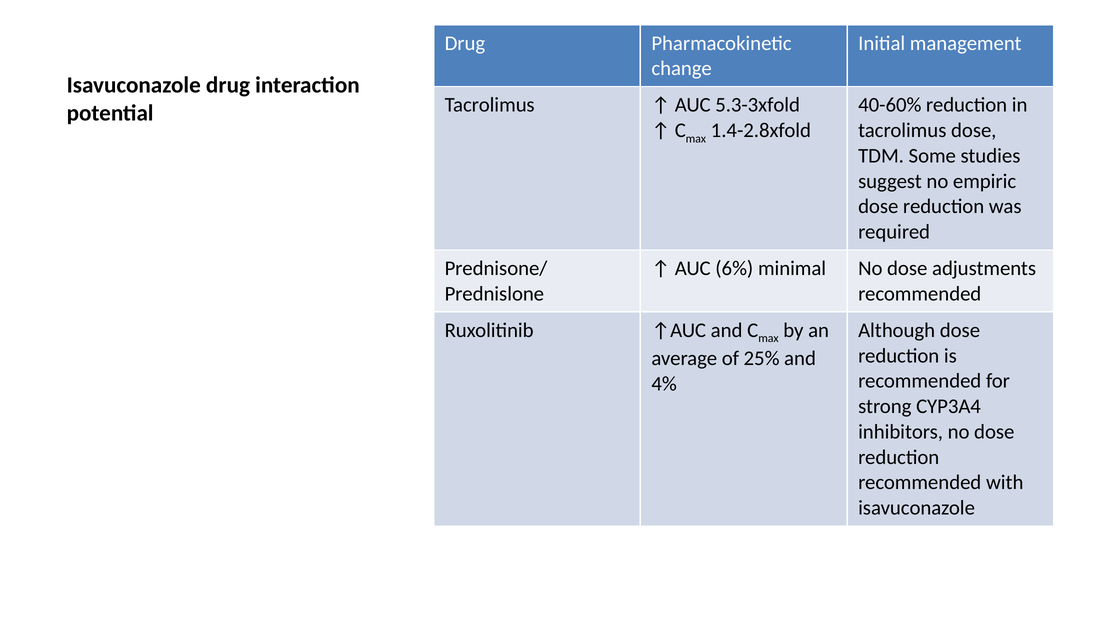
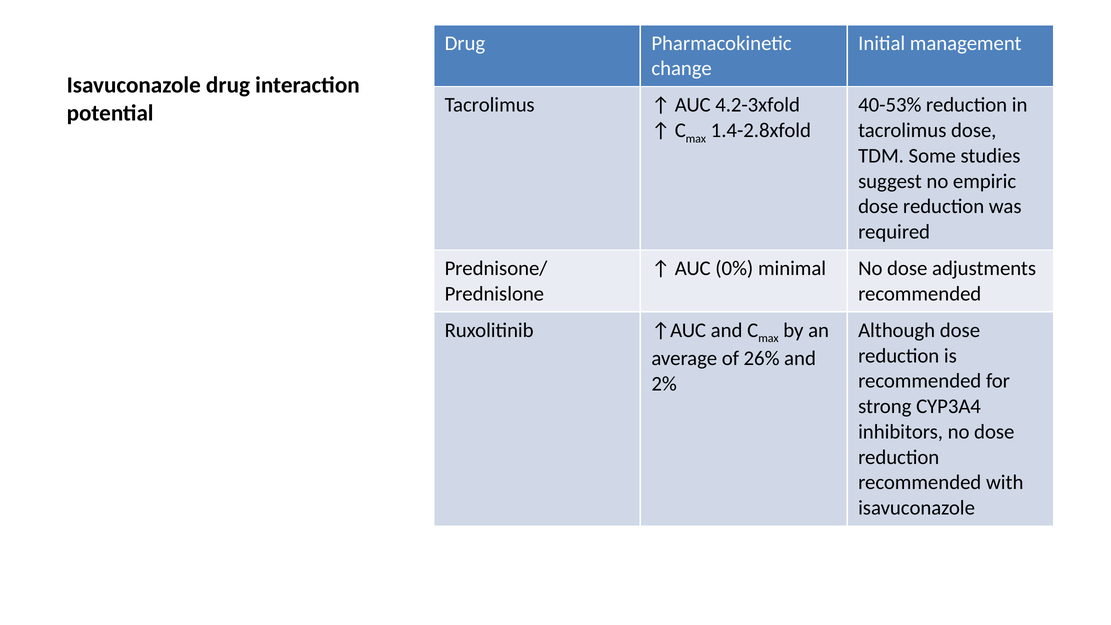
5.3-3xfold: 5.3-3xfold -> 4.2-3xfold
40-60%: 40-60% -> 40-53%
6%: 6% -> 0%
25%: 25% -> 26%
4%: 4% -> 2%
